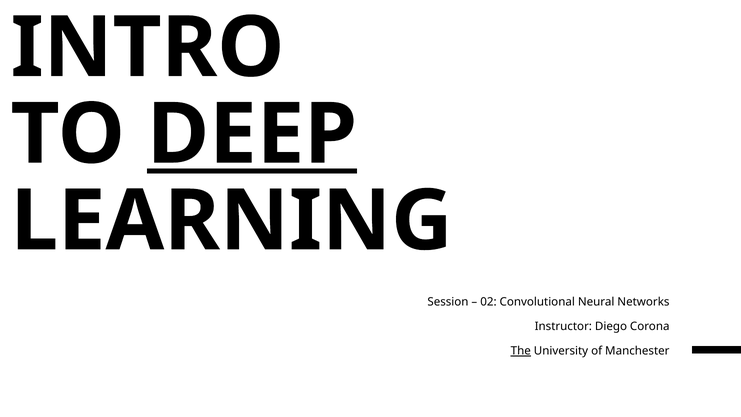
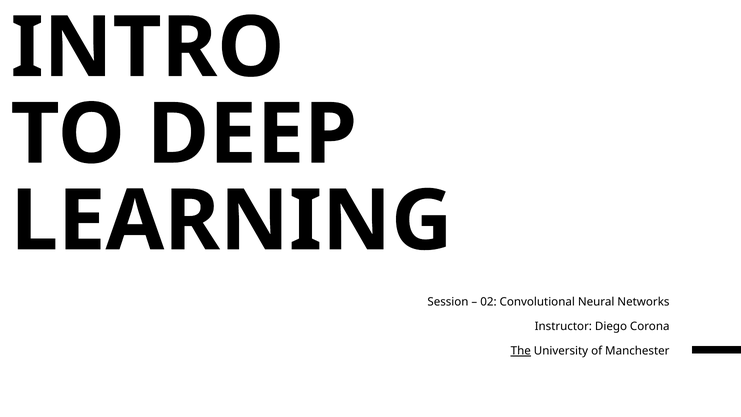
DEEP underline: present -> none
